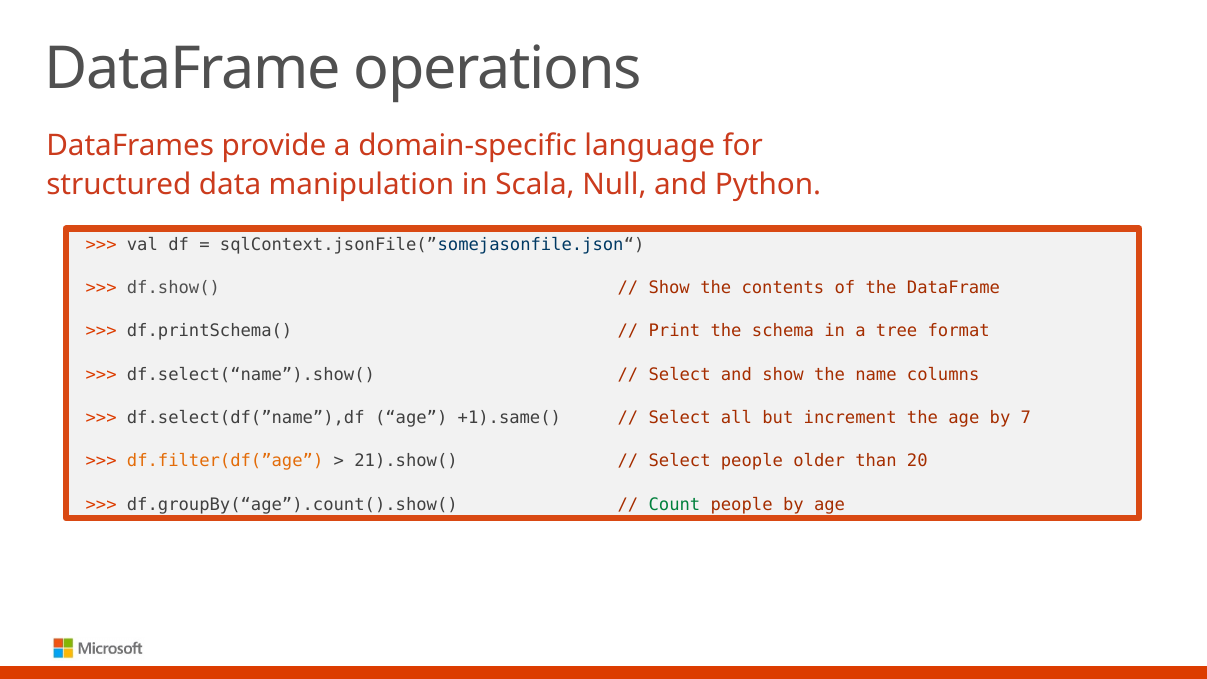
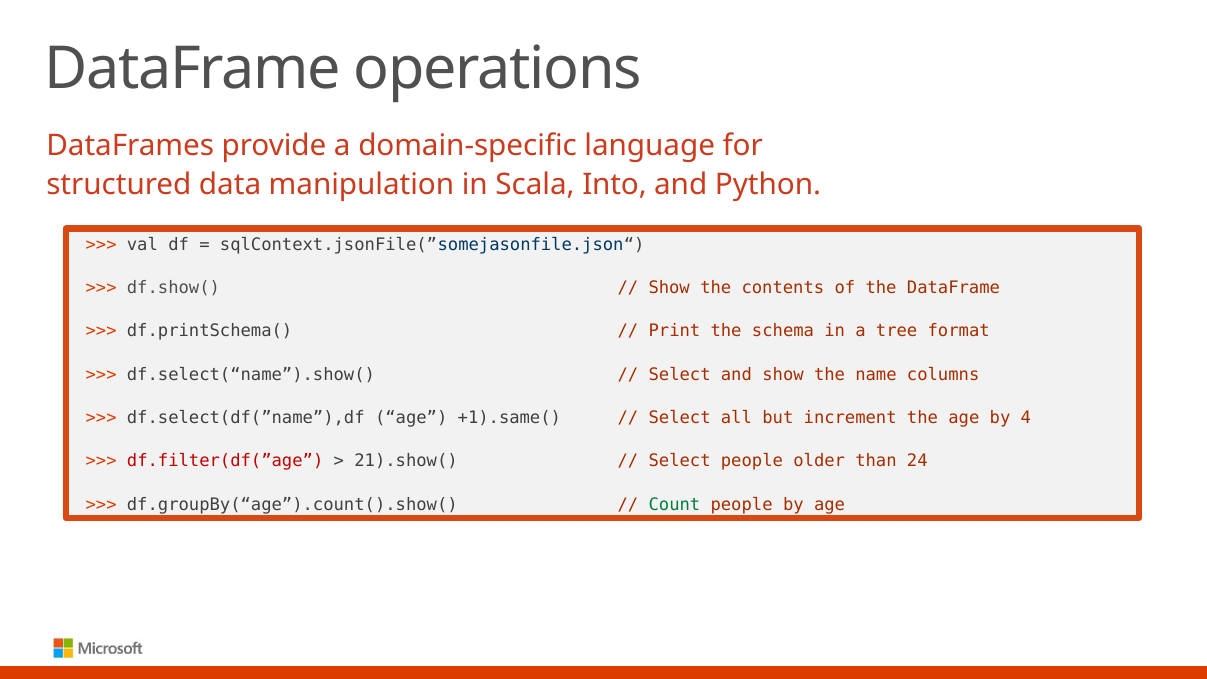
Null: Null -> Into
7: 7 -> 4
df.filter(df(”age colour: orange -> red
20: 20 -> 24
